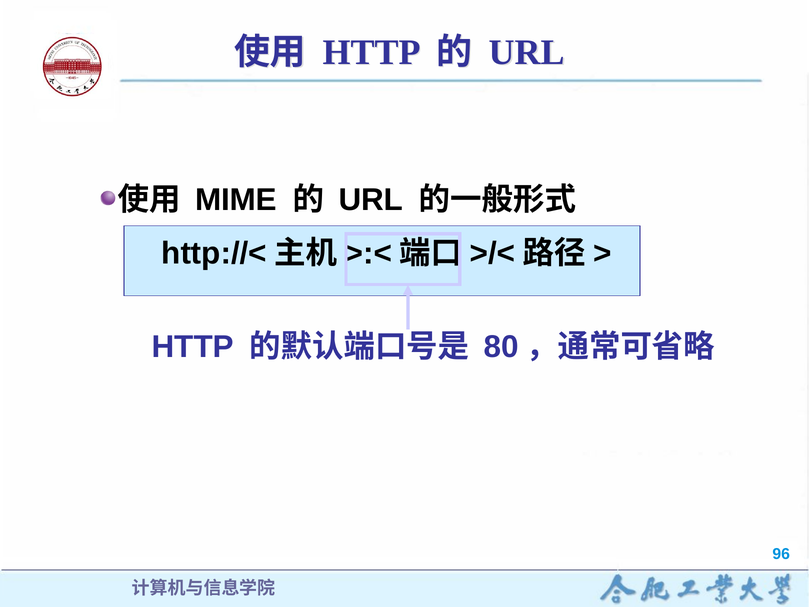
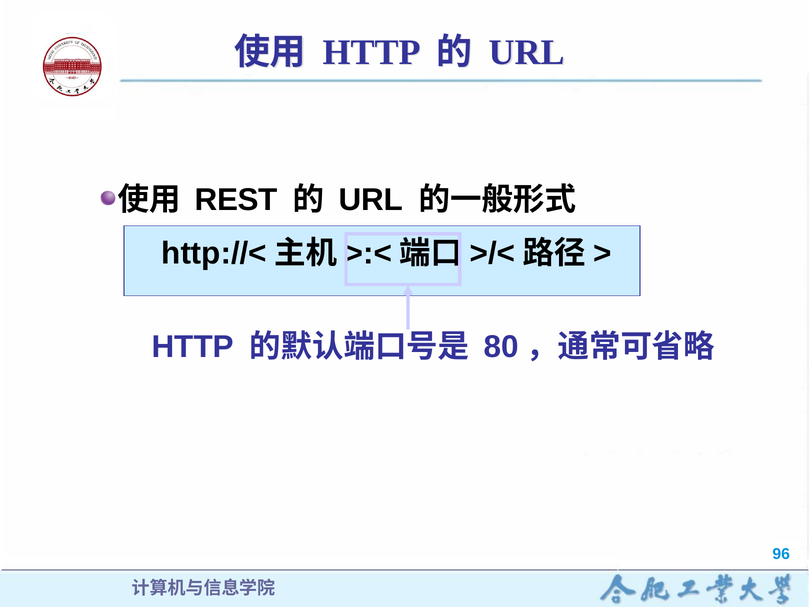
MIME: MIME -> REST
